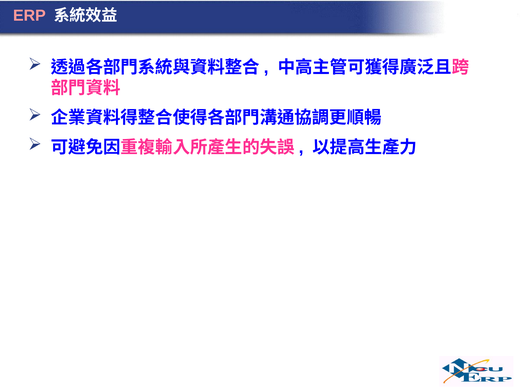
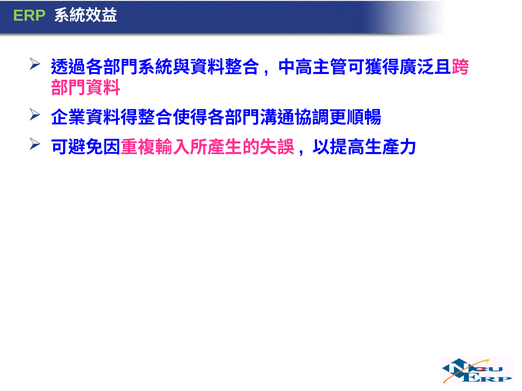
ERP colour: pink -> light green
